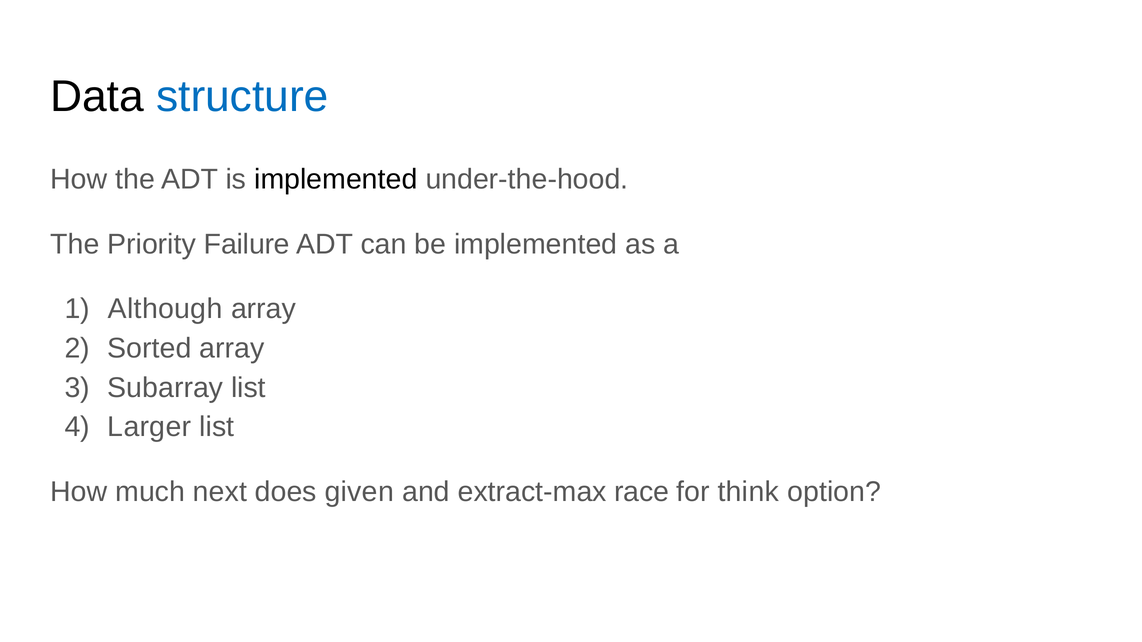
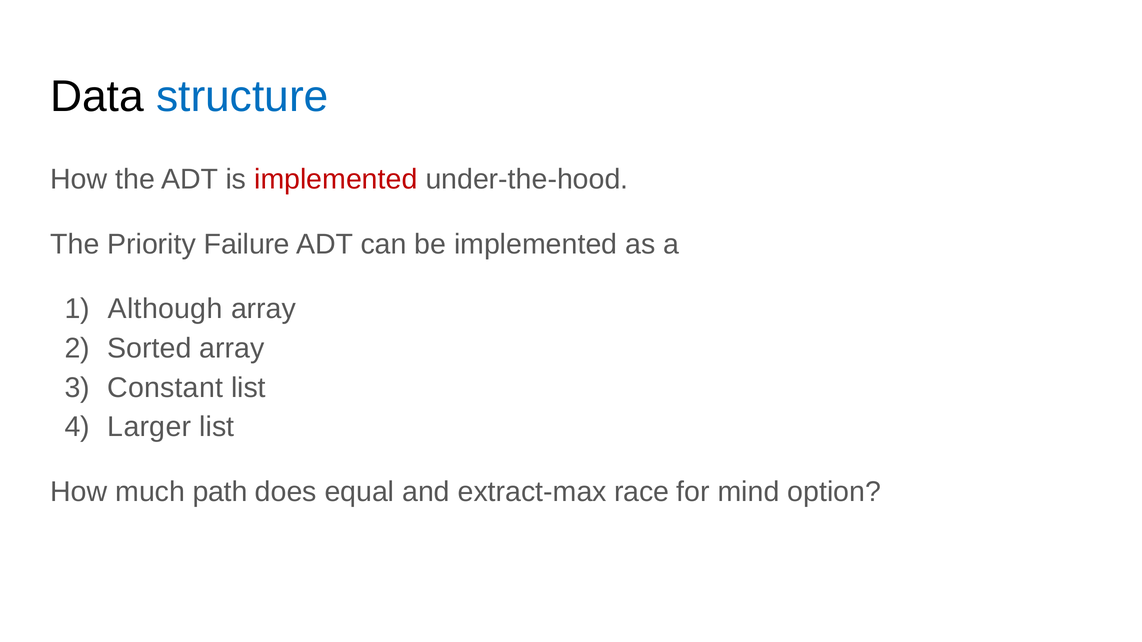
implemented at (336, 180) colour: black -> red
Subarray: Subarray -> Constant
next: next -> path
given: given -> equal
think: think -> mind
